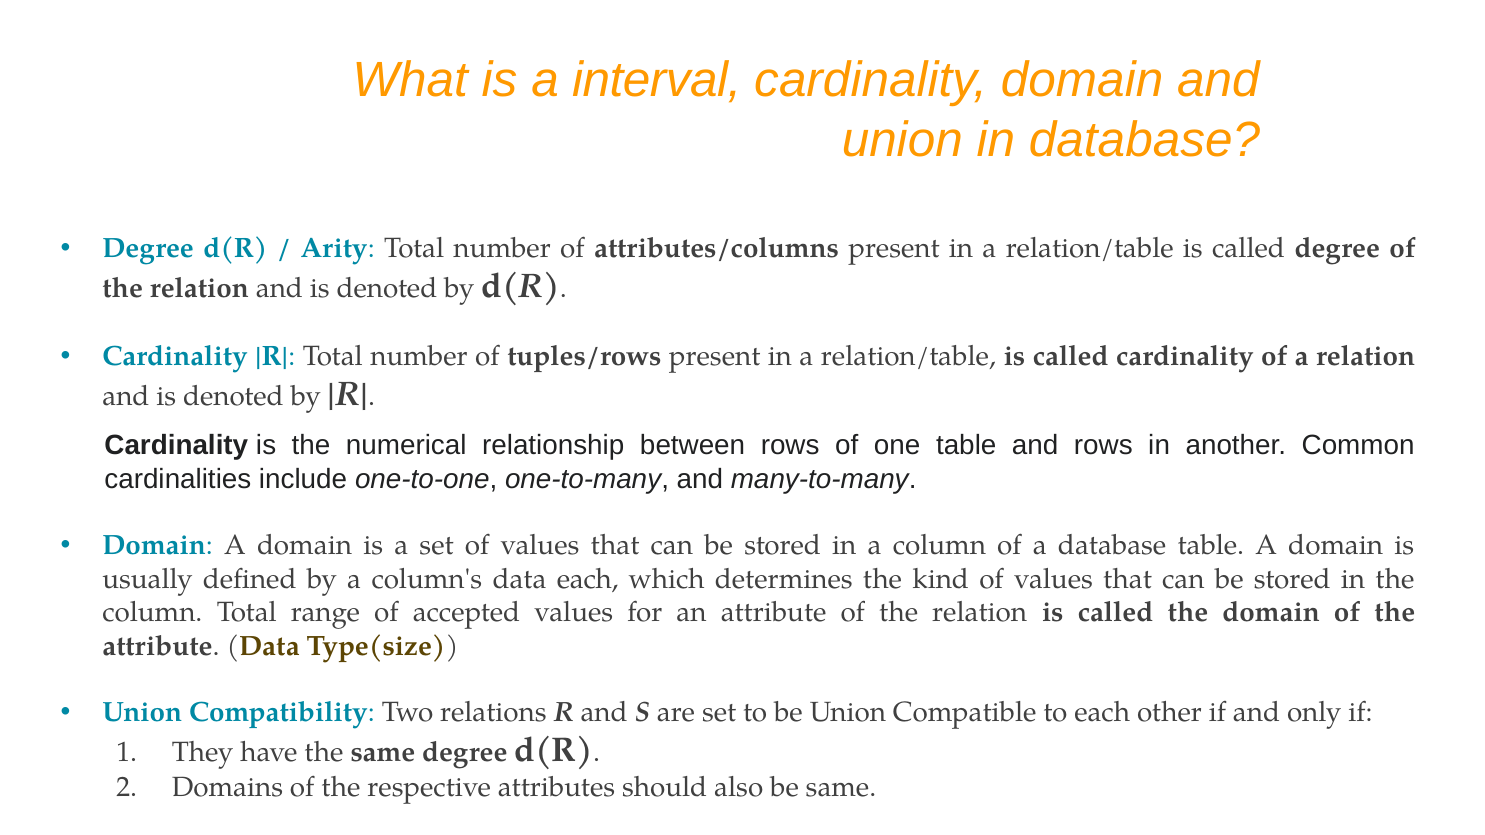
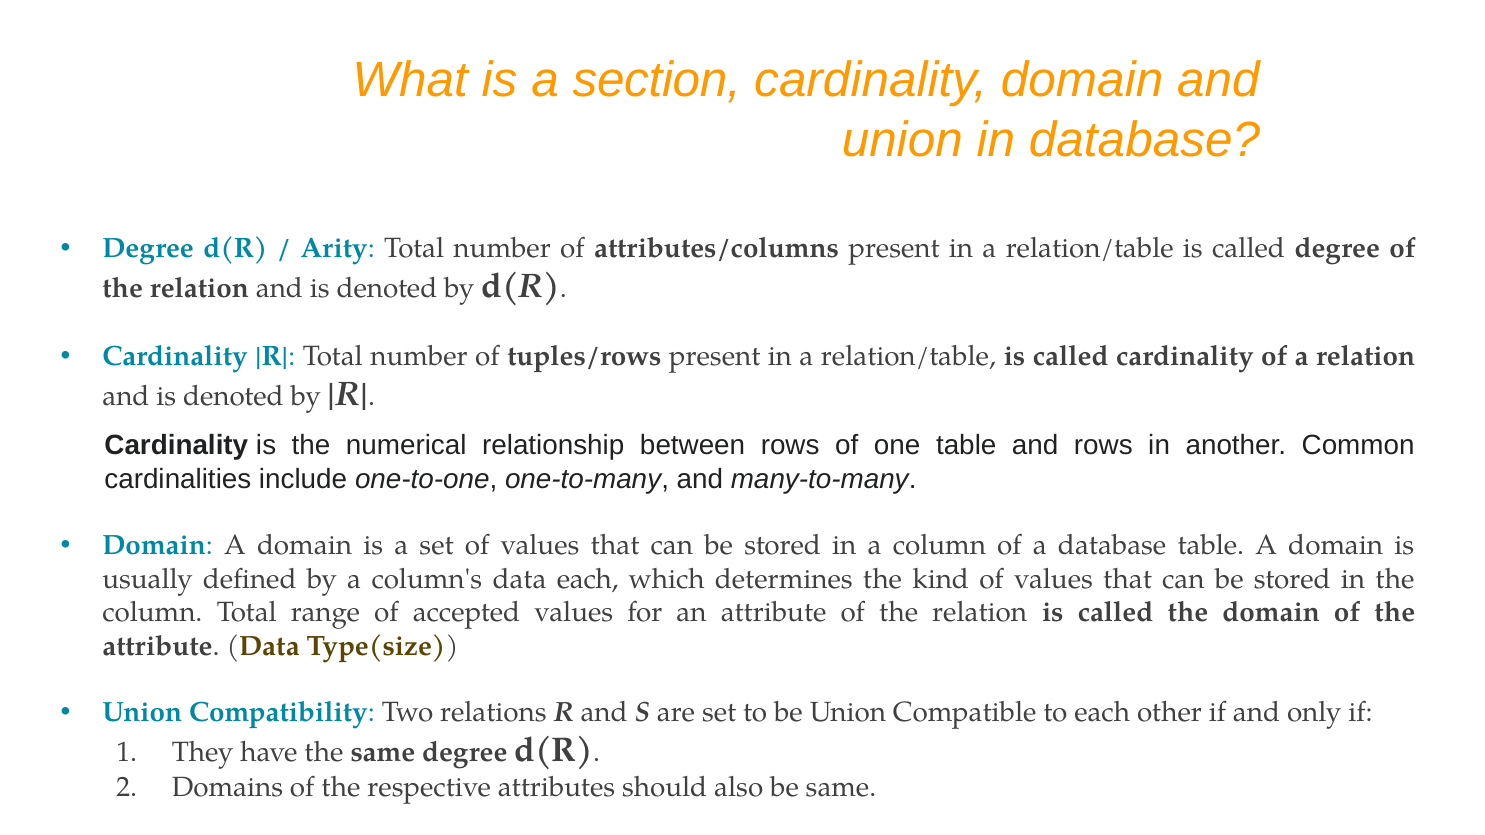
interval: interval -> section
